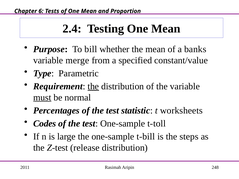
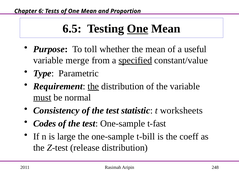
2.4: 2.4 -> 6.5
One at (138, 29) underline: none -> present
bill: bill -> toll
banks: banks -> useful
specified underline: none -> present
Percentages: Percentages -> Consistency
t-toll: t-toll -> t-fast
steps: steps -> coeff
